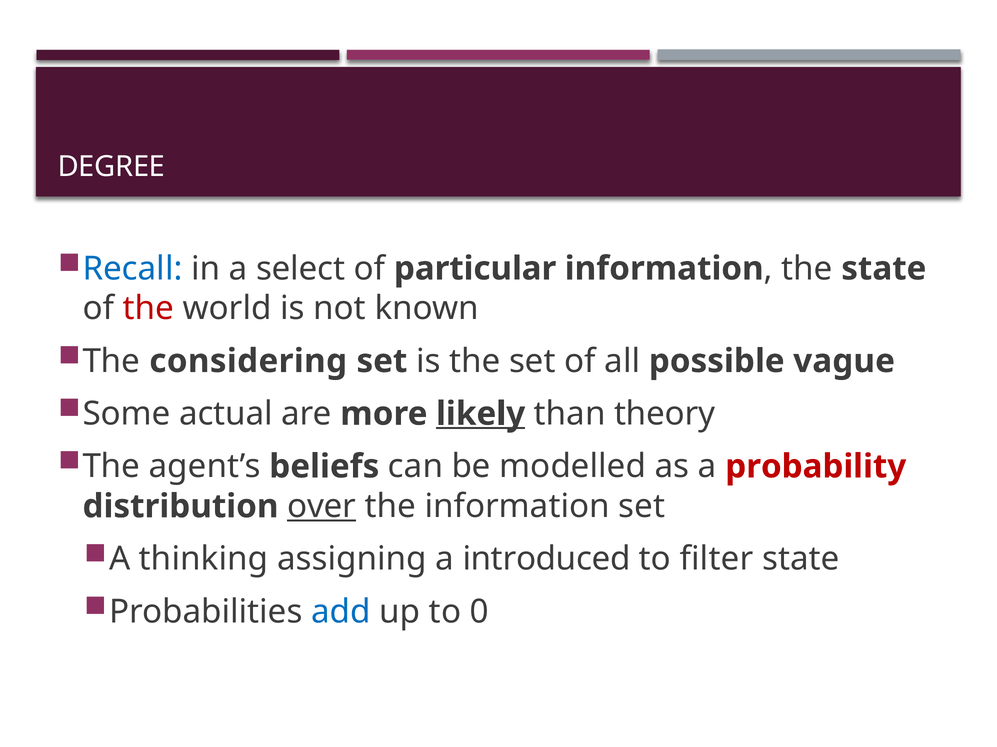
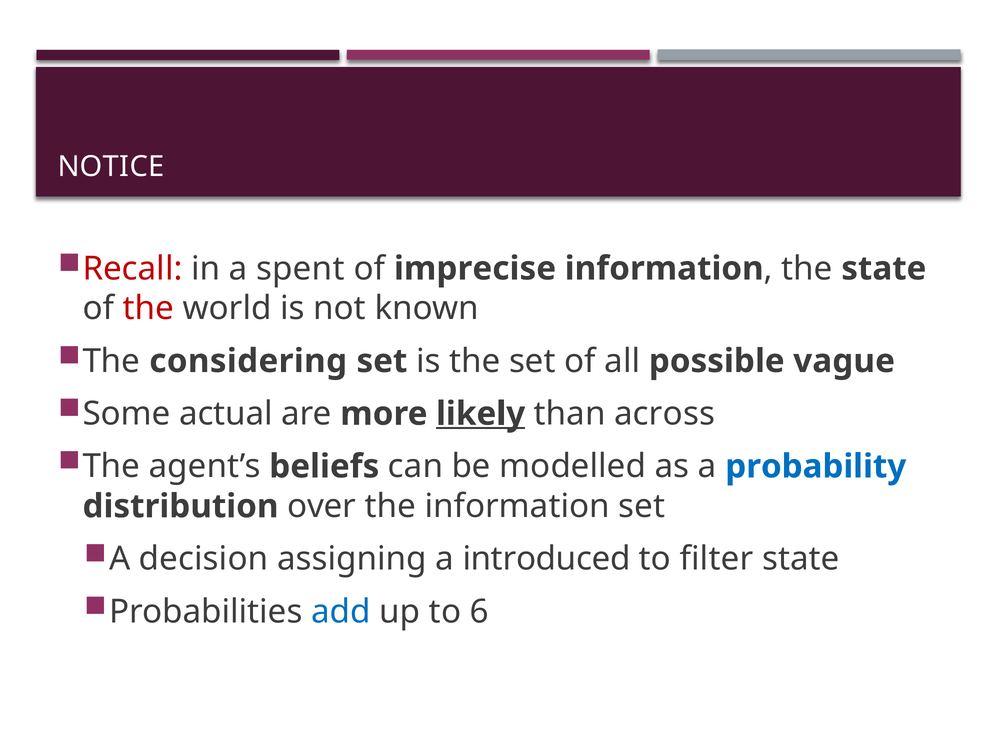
DEGREE: DEGREE -> NOTICE
Recall colour: blue -> red
select: select -> spent
particular: particular -> imprecise
theory: theory -> across
probability colour: red -> blue
over underline: present -> none
thinking: thinking -> decision
0: 0 -> 6
